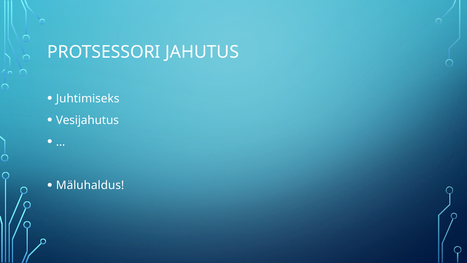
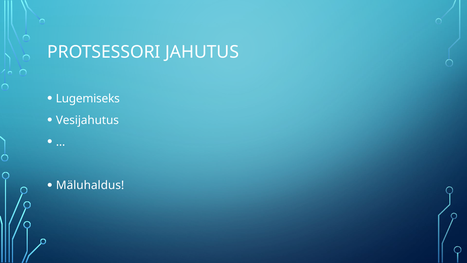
Juhtimiseks: Juhtimiseks -> Lugemiseks
